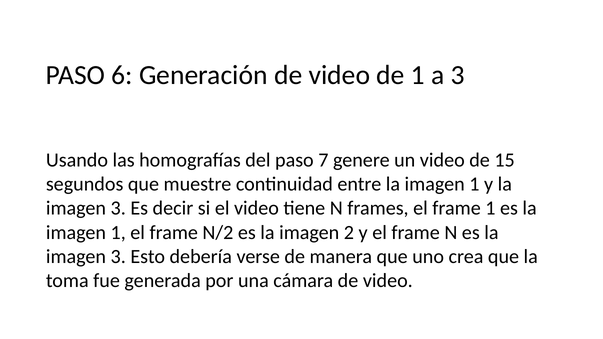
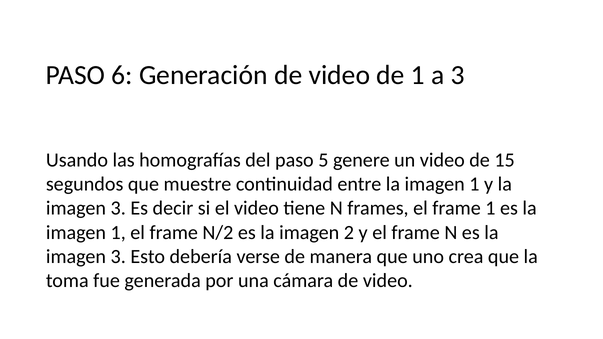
7: 7 -> 5
